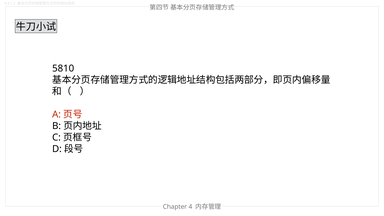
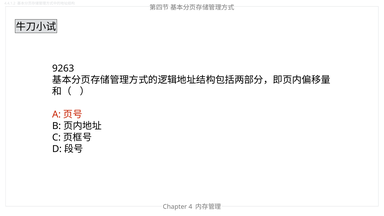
5810: 5810 -> 9263
